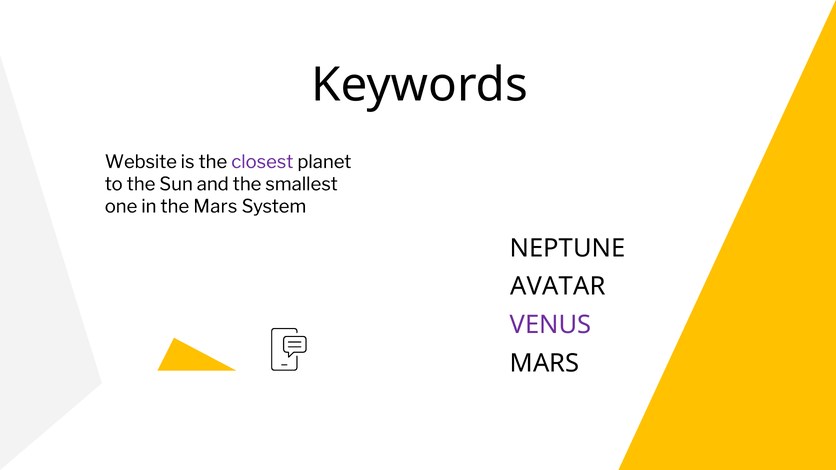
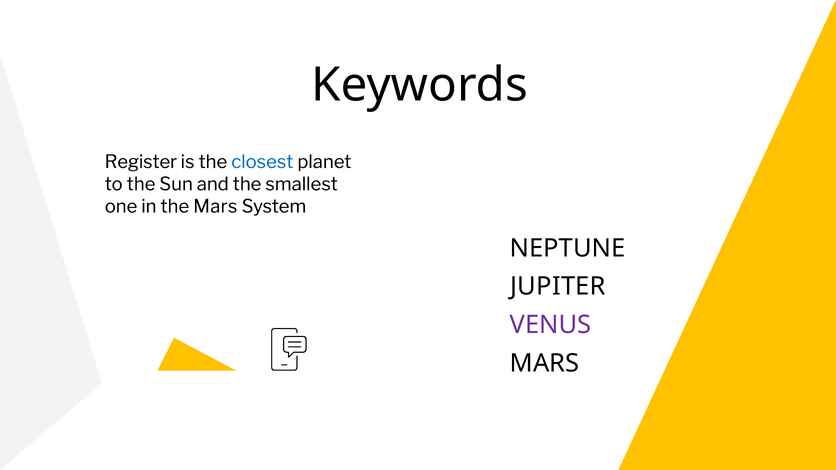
Website: Website -> Register
closest colour: purple -> blue
AVATAR: AVATAR -> JUPITER
